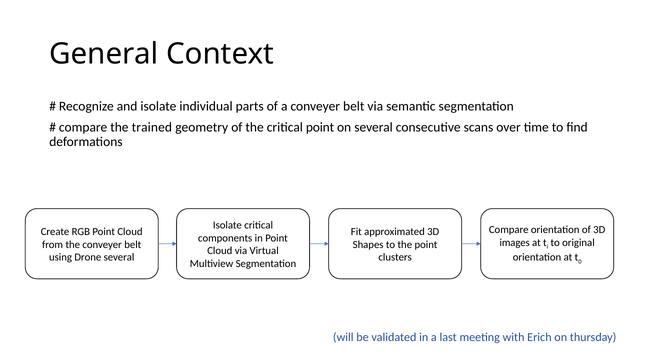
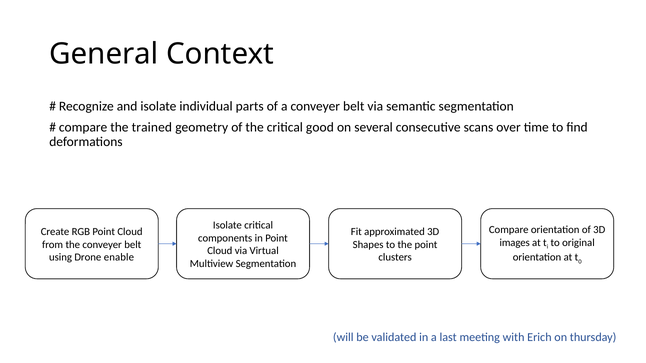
critical point: point -> good
Drone several: several -> enable
